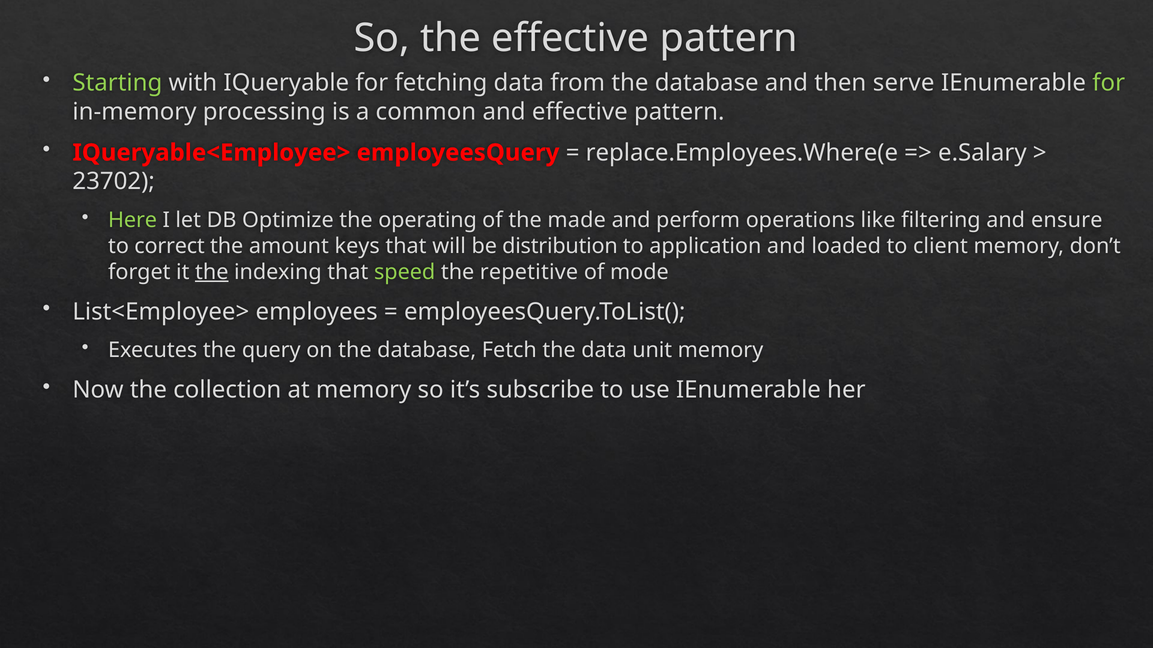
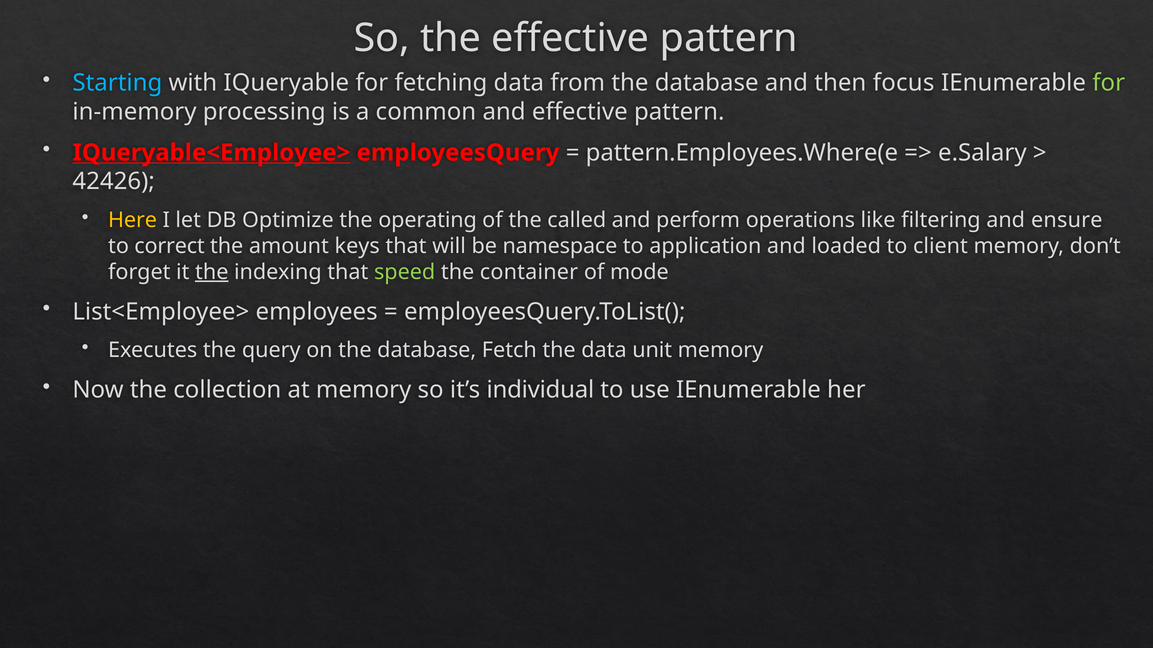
Starting colour: light green -> light blue
serve: serve -> focus
IQueryable<Employee> underline: none -> present
replace.Employees.Where(e: replace.Employees.Where(e -> pattern.Employees.Where(e
23702: 23702 -> 42426
Here colour: light green -> yellow
made: made -> called
distribution: distribution -> namespace
repetitive: repetitive -> container
subscribe: subscribe -> individual
